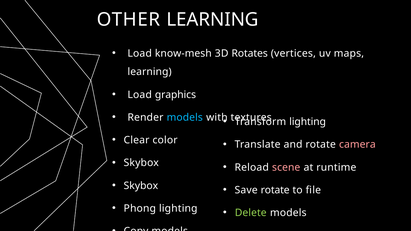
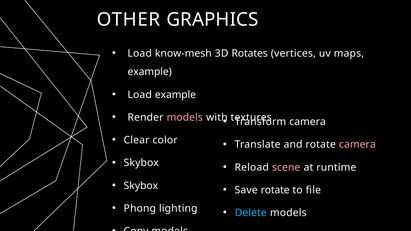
OTHER LEARNING: LEARNING -> GRAPHICS
learning at (150, 72): learning -> example
Load graphics: graphics -> example
models at (185, 117) colour: light blue -> pink
lighting at (308, 122): lighting -> camera
Delete colour: light green -> light blue
